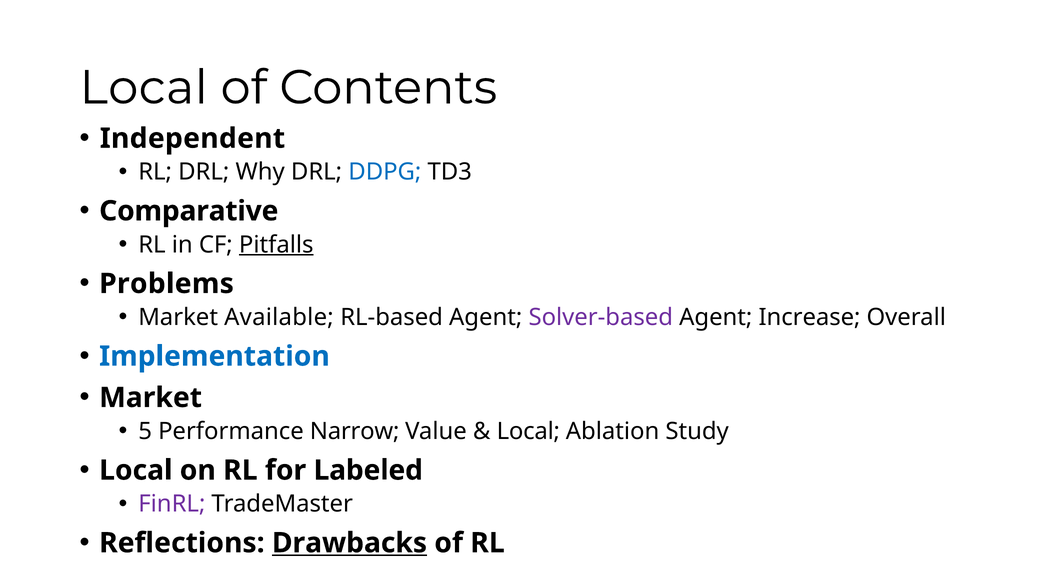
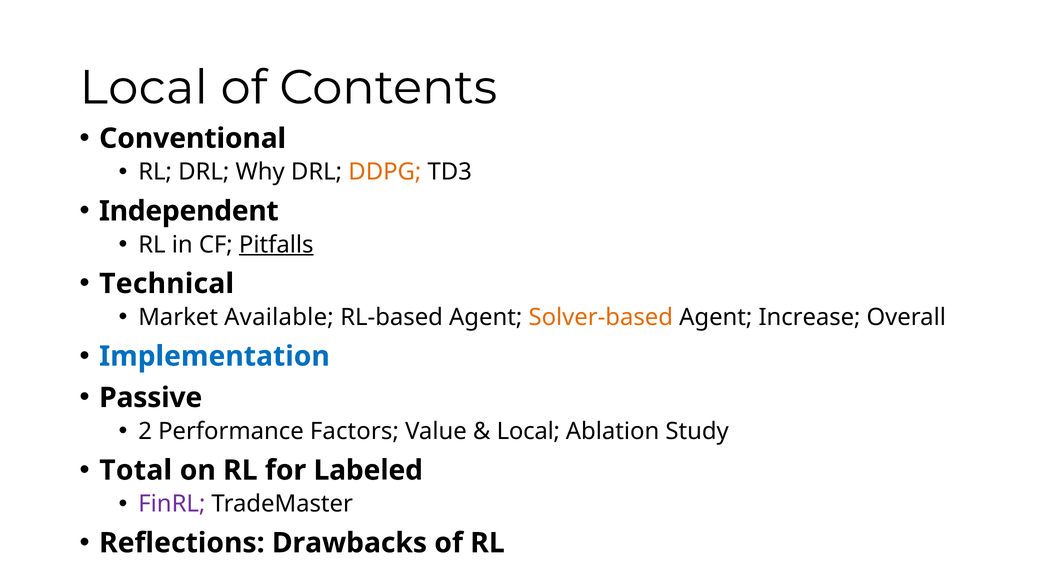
Independent: Independent -> Conventional
DDPG colour: blue -> orange
Comparative: Comparative -> Independent
Problems: Problems -> Technical
Solver-based colour: purple -> orange
Market at (151, 398): Market -> Passive
5: 5 -> 2
Narrow: Narrow -> Factors
Local at (136, 471): Local -> Total
Drawbacks underline: present -> none
